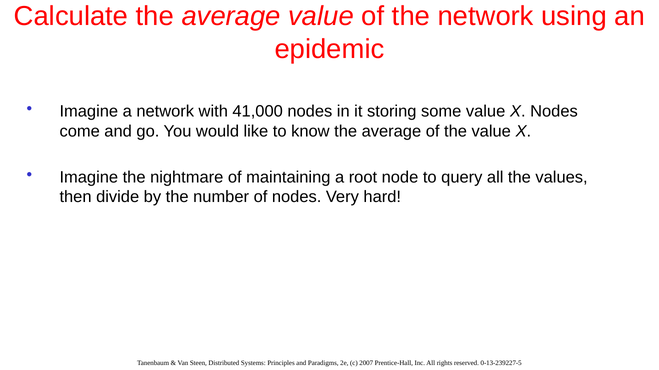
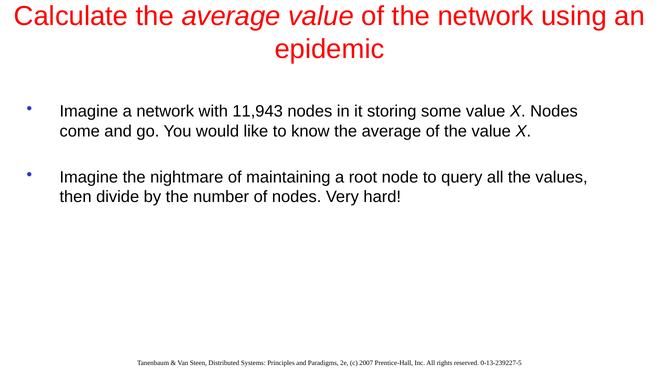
41,000: 41,000 -> 11,943
